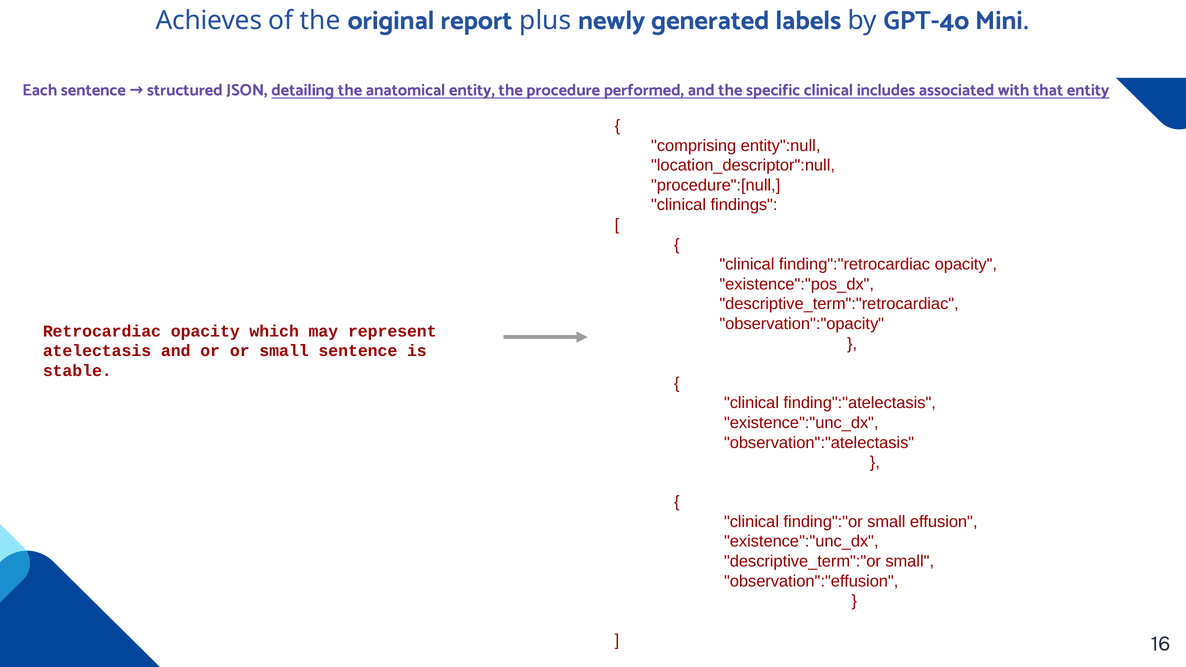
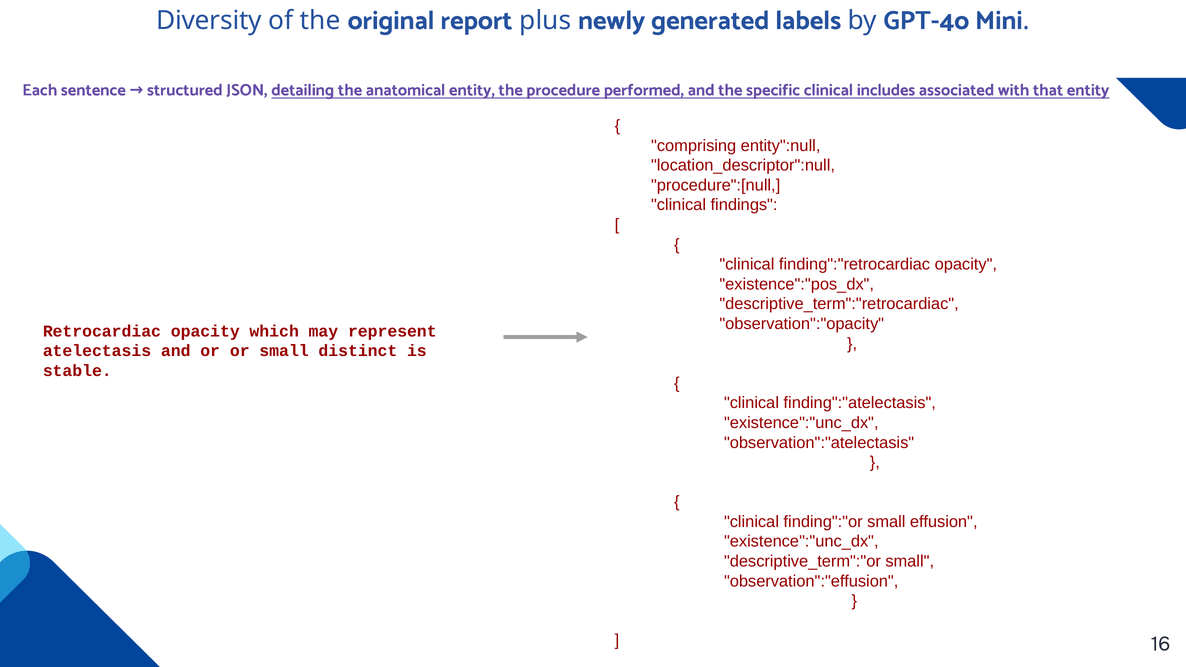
Achieves: Achieves -> Diversity
small sentence: sentence -> distinct
